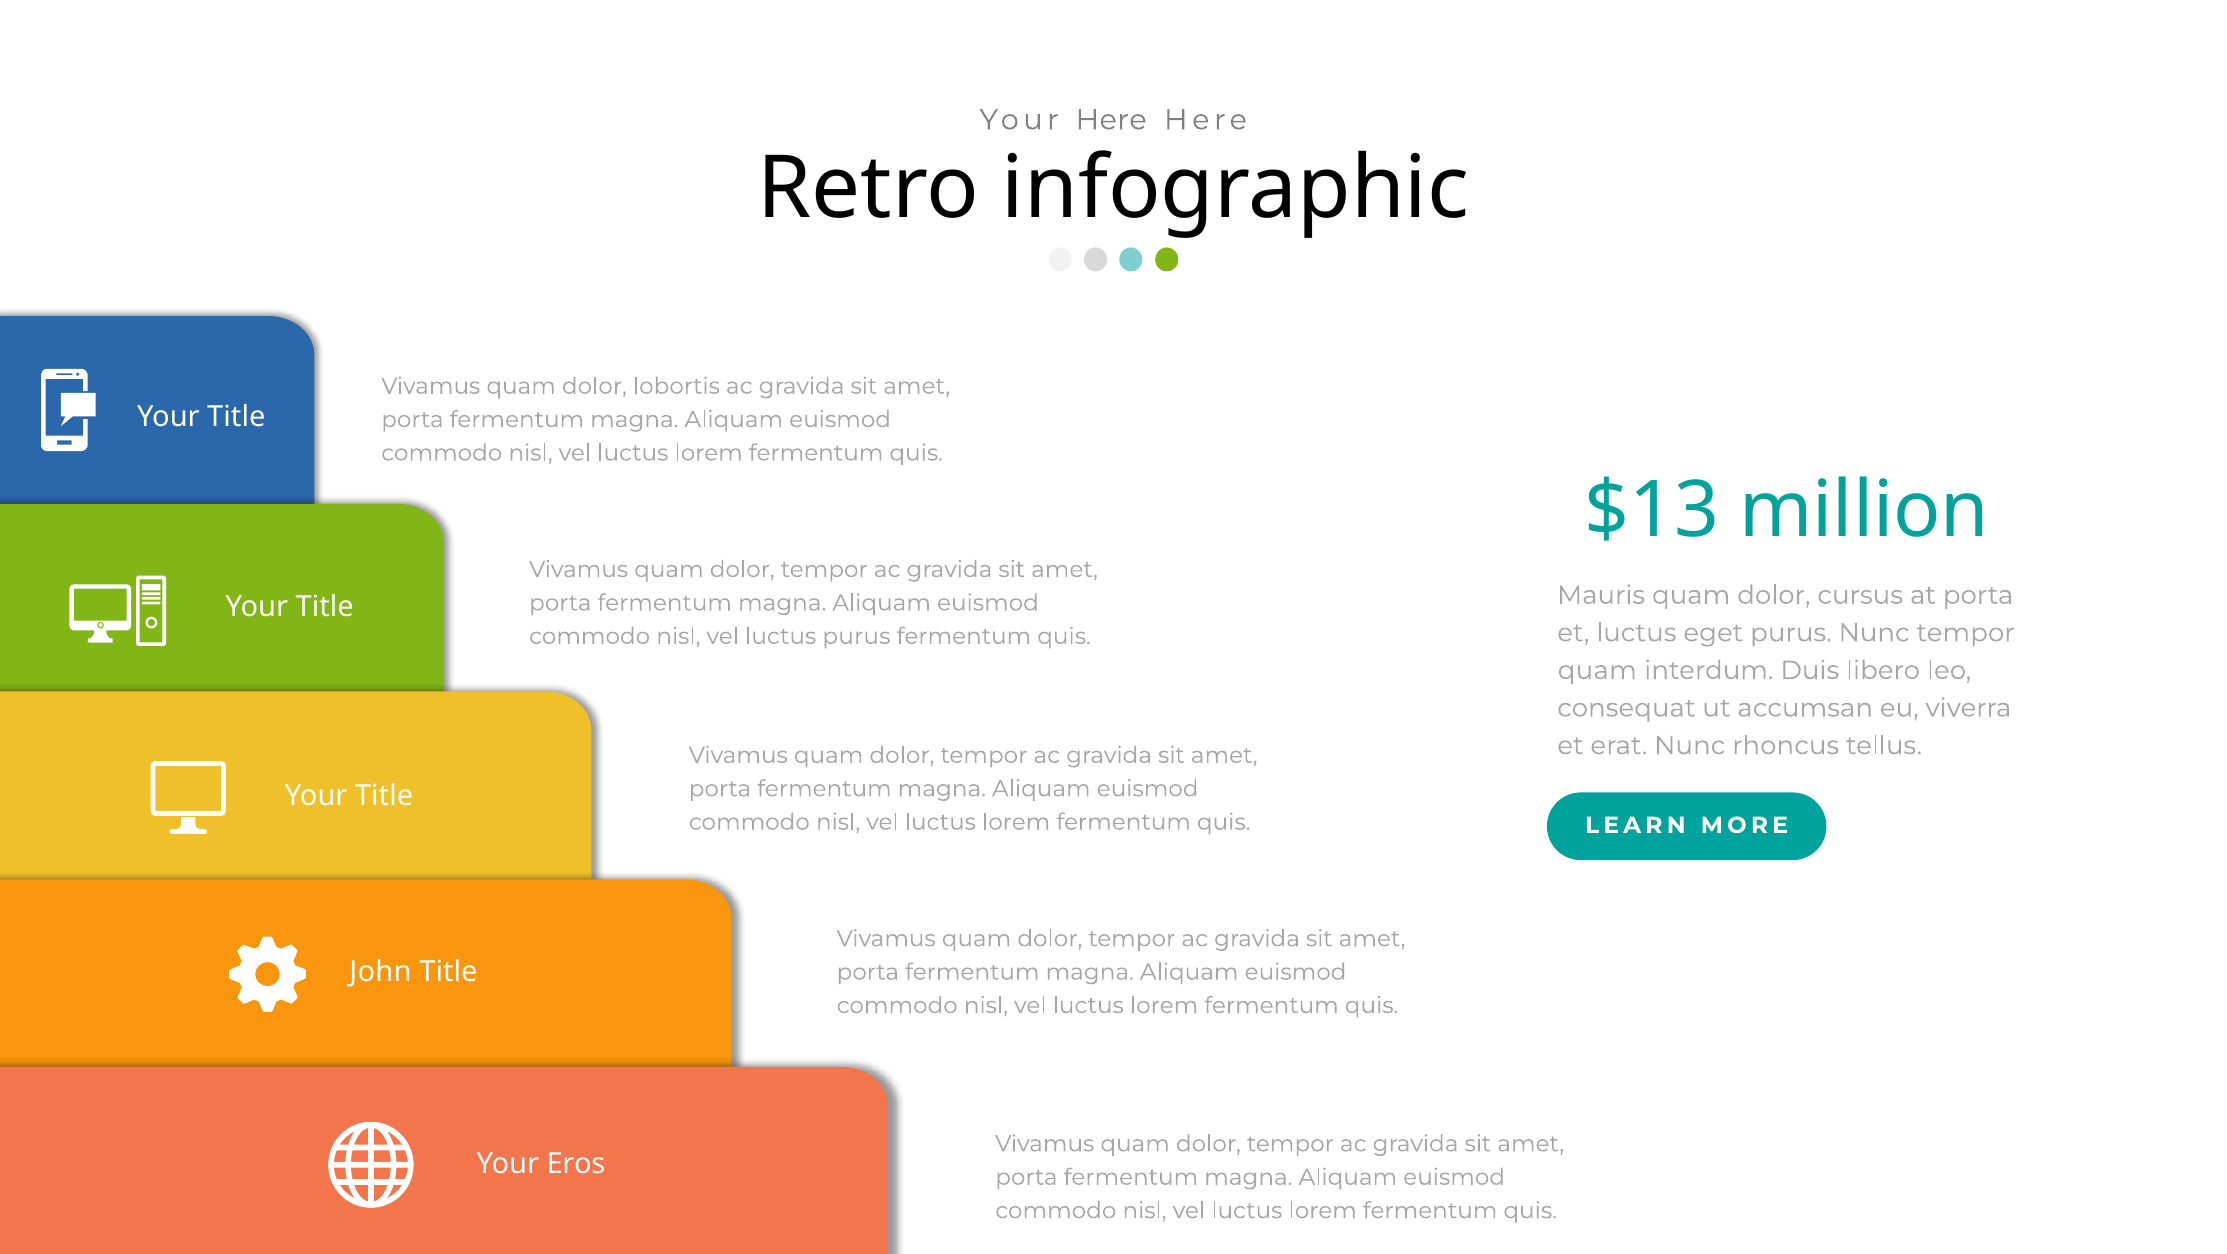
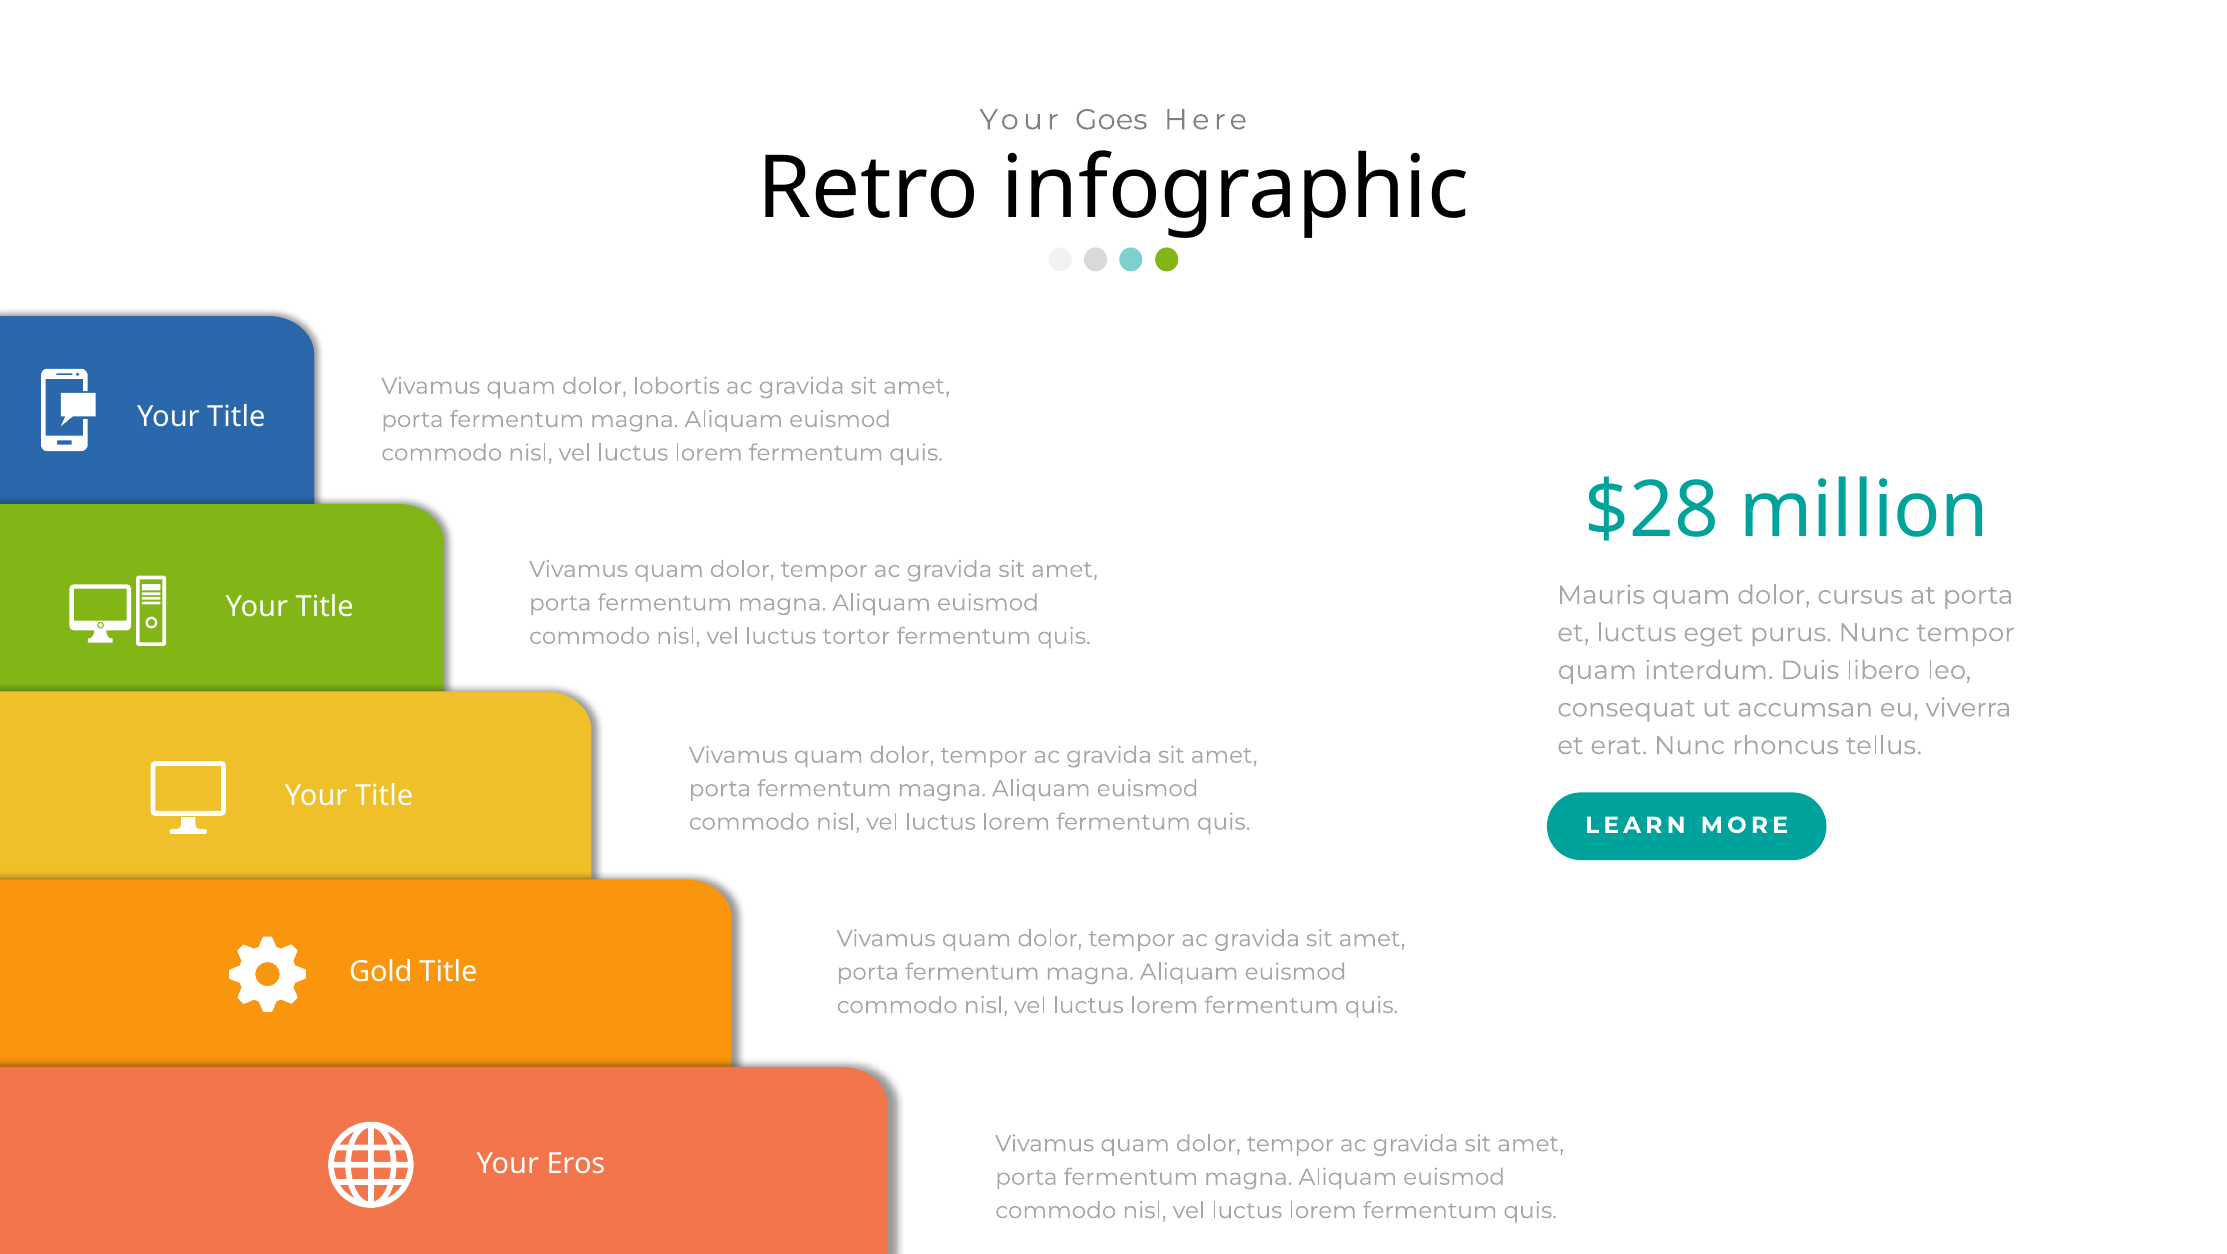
Your Here: Here -> Goes
$13: $13 -> $28
luctus purus: purus -> tortor
John: John -> Gold
